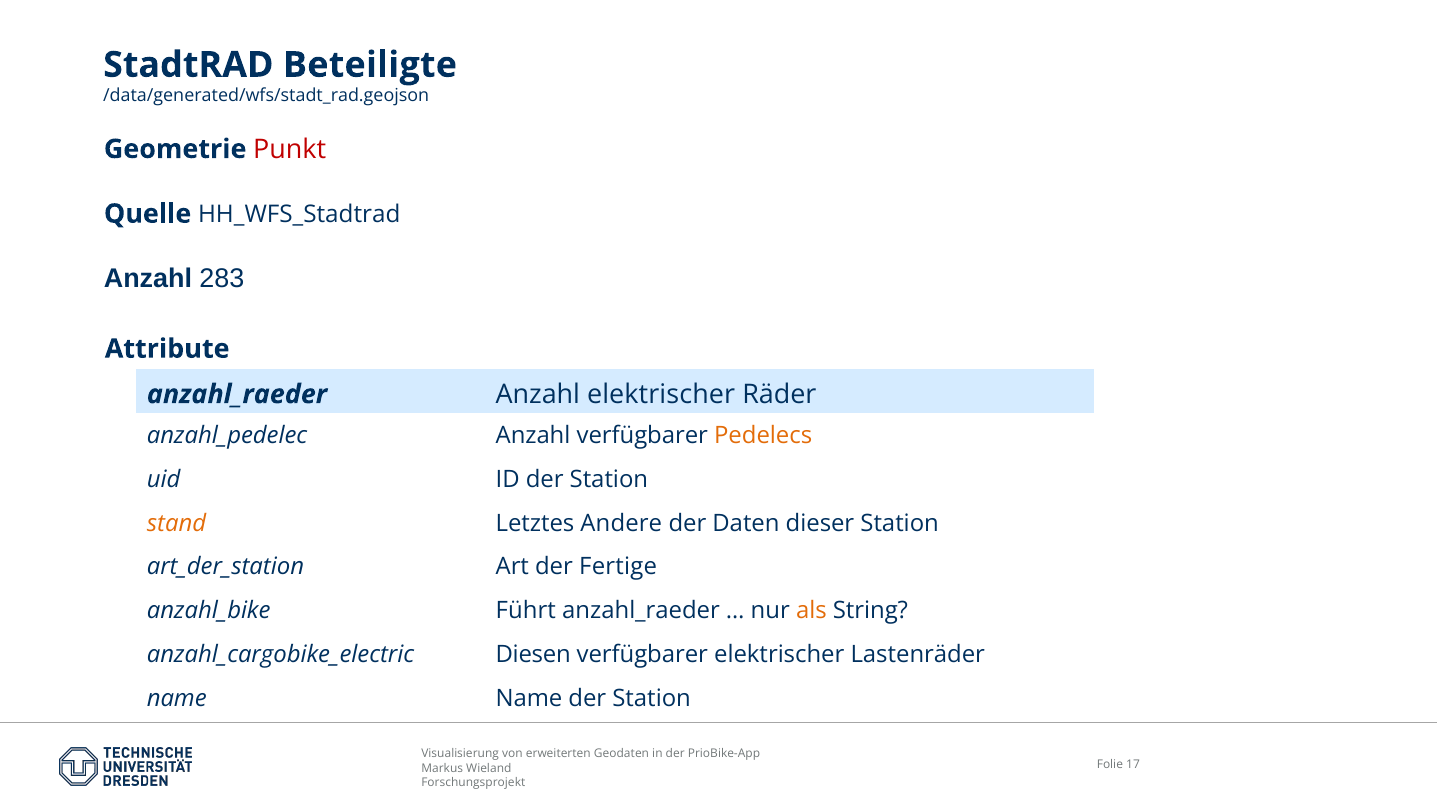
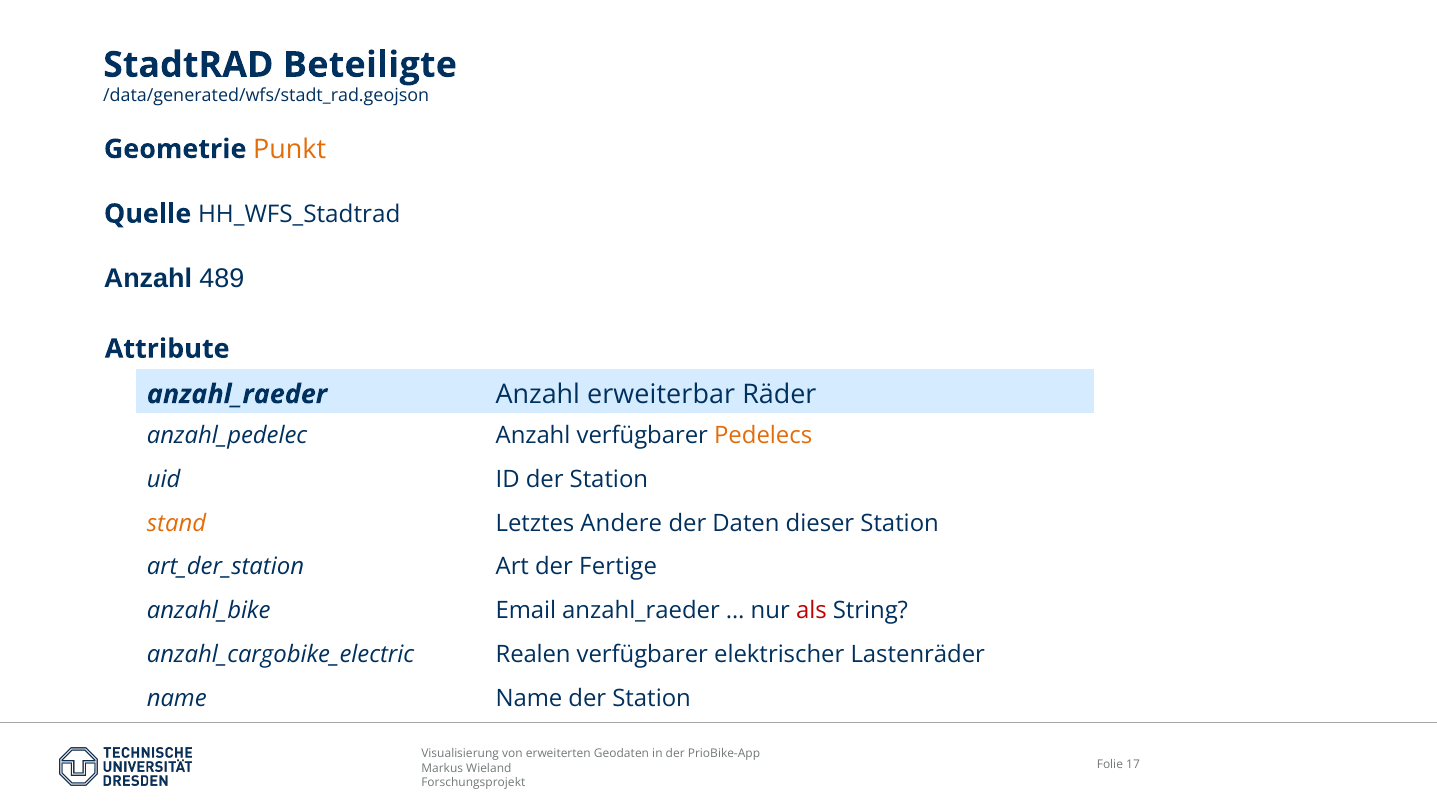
Punkt colour: red -> orange
283: 283 -> 489
Anzahl elektrischer: elektrischer -> erweiterbar
Führt: Führt -> Email
als colour: orange -> red
Diesen: Diesen -> Realen
